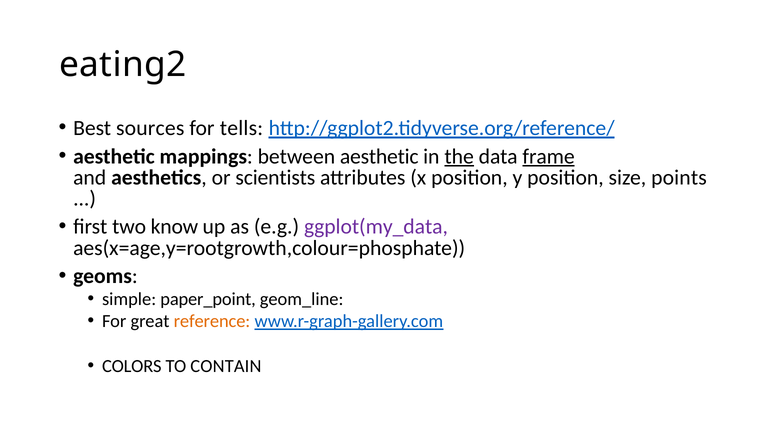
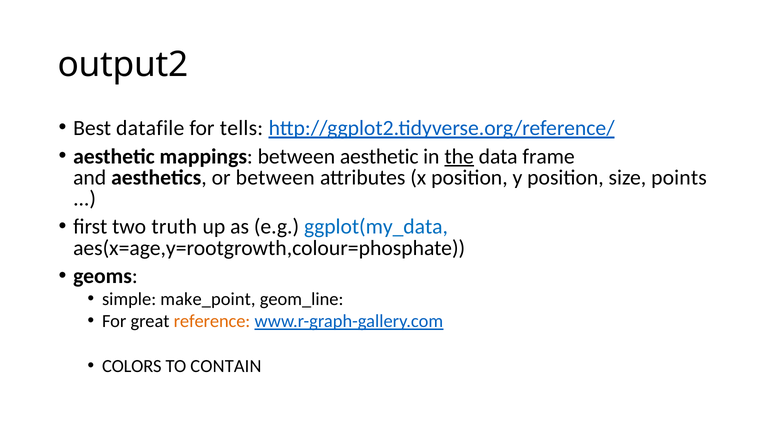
eating2: eating2 -> output2
sources: sources -> datafile
frame underline: present -> none
or scientists: scientists -> between
know: know -> truth
ggplot(my_data colour: purple -> blue
paper_point: paper_point -> make_point
